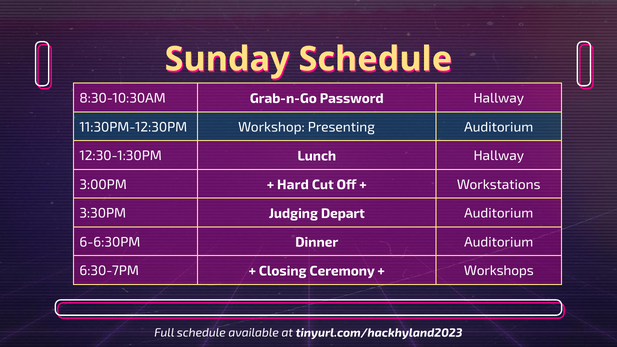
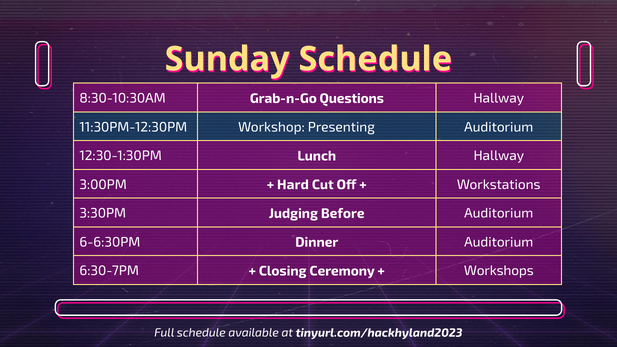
Password: Password -> Questions
Depart: Depart -> Before
